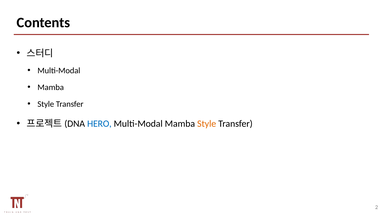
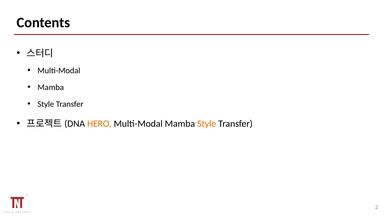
HERO colour: blue -> orange
